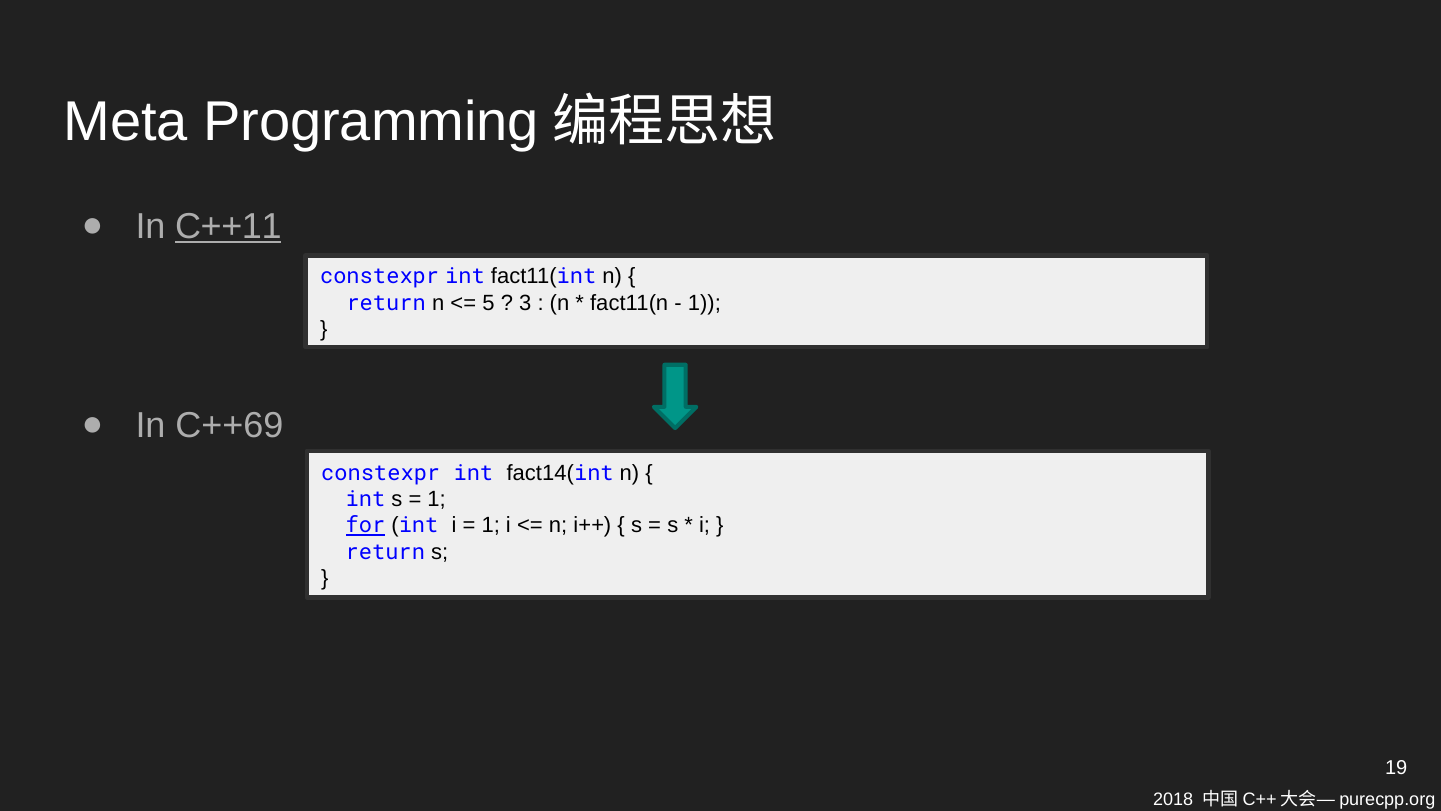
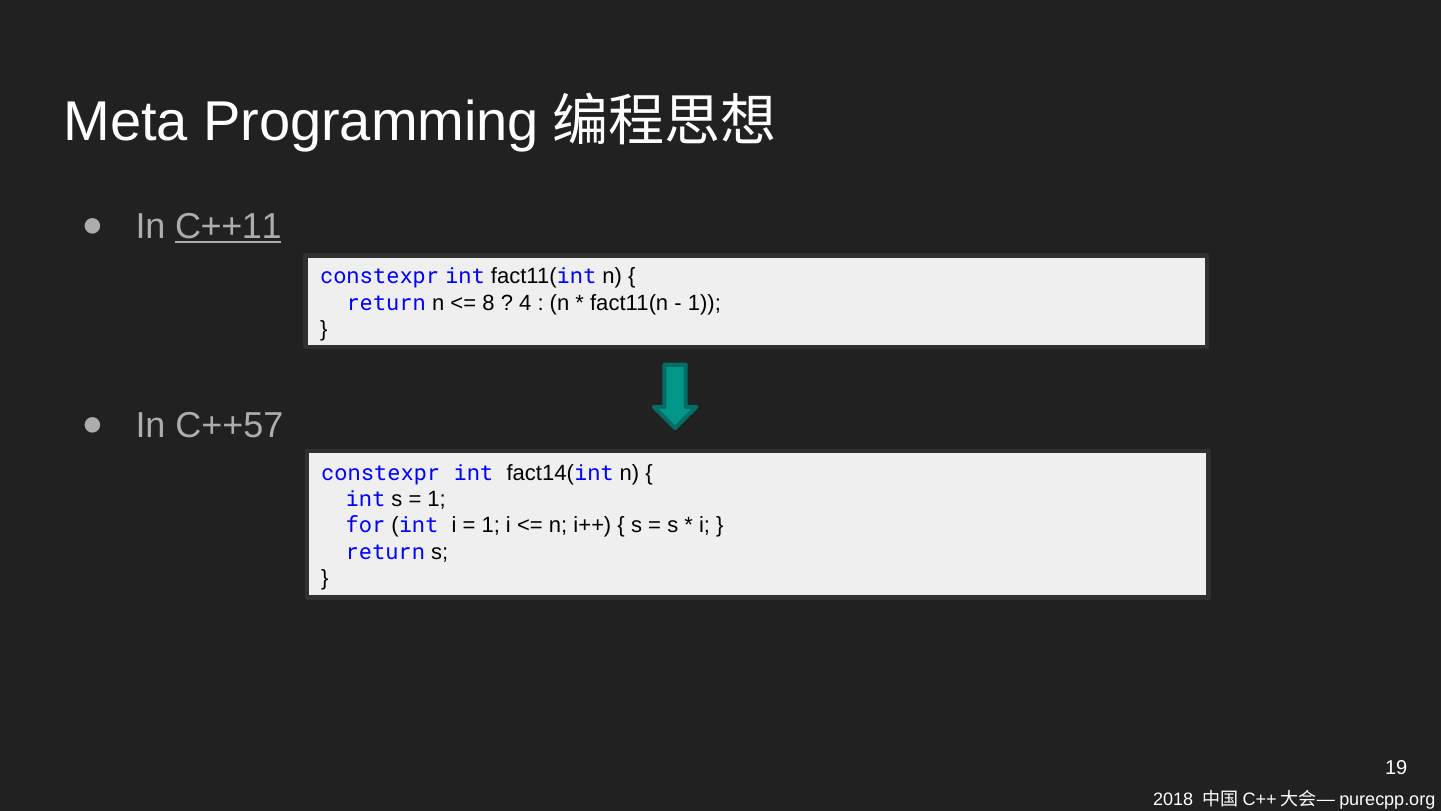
5: 5 -> 8
3: 3 -> 4
C++69: C++69 -> C++57
for underline: present -> none
